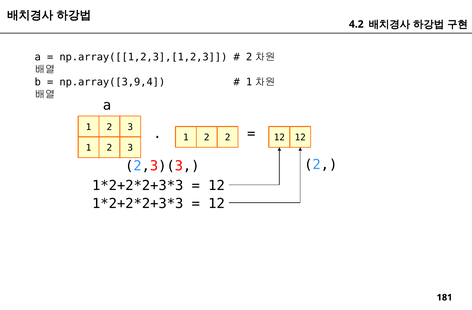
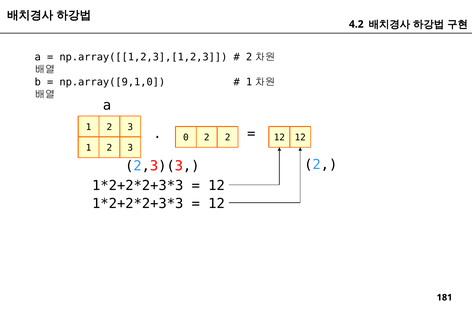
np.array([3,9,4: np.array([3,9,4 -> np.array([9,1,0
1 at (186, 138): 1 -> 0
